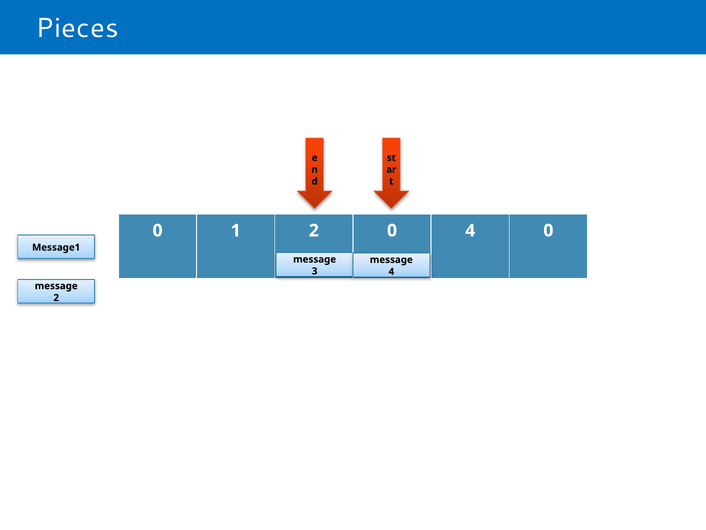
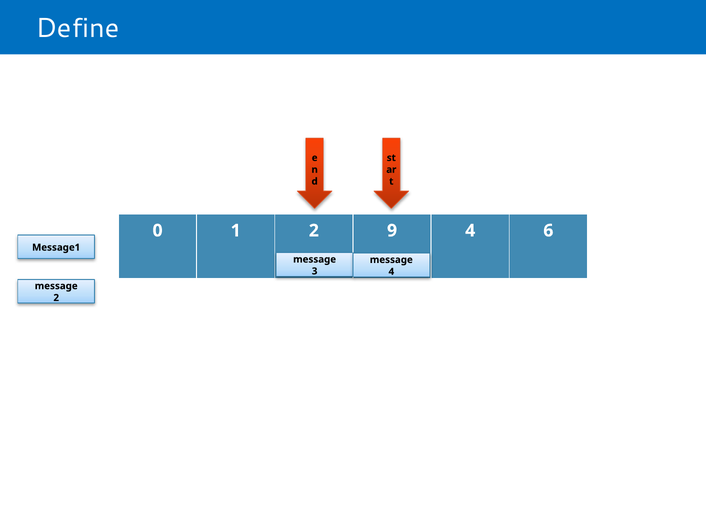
Pieces: Pieces -> Define
2 0: 0 -> 9
4 0: 0 -> 6
